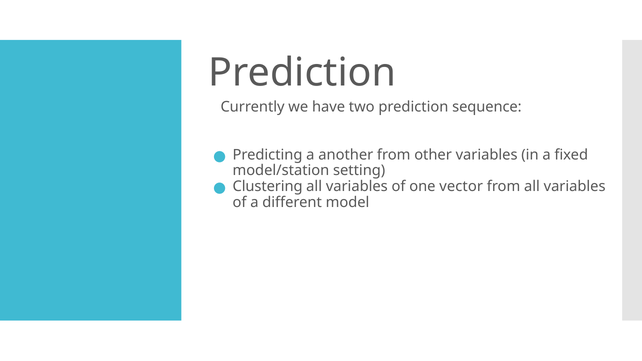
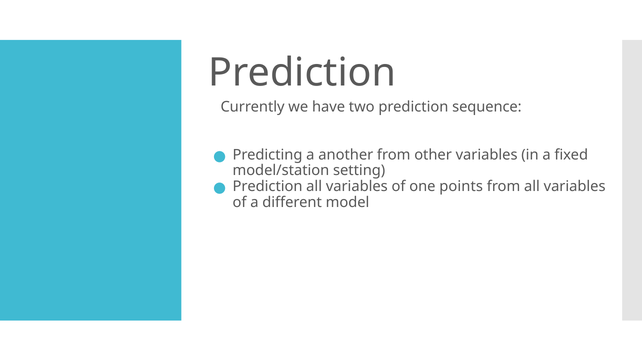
Clustering at (268, 187): Clustering -> Prediction
vector: vector -> points
